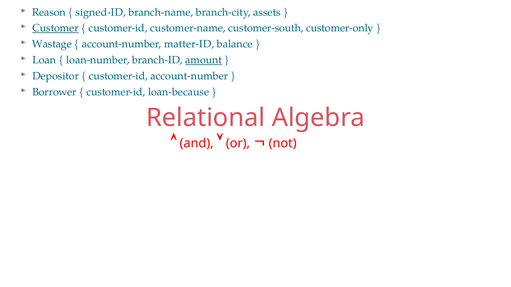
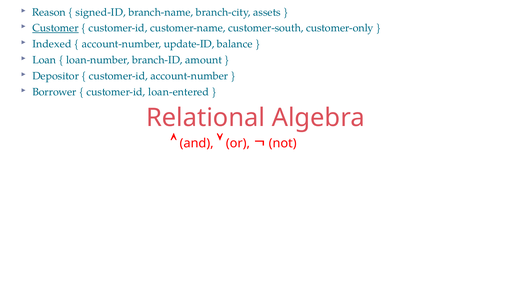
Wastage: Wastage -> Indexed
matter-ID: matter-ID -> update-ID
amount underline: present -> none
loan-because: loan-because -> loan-entered
